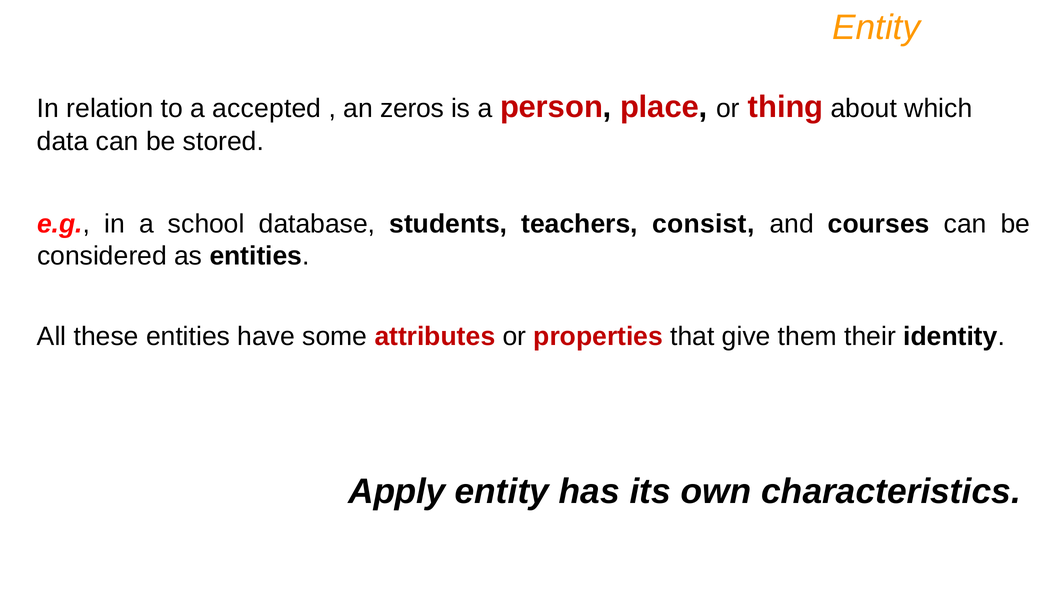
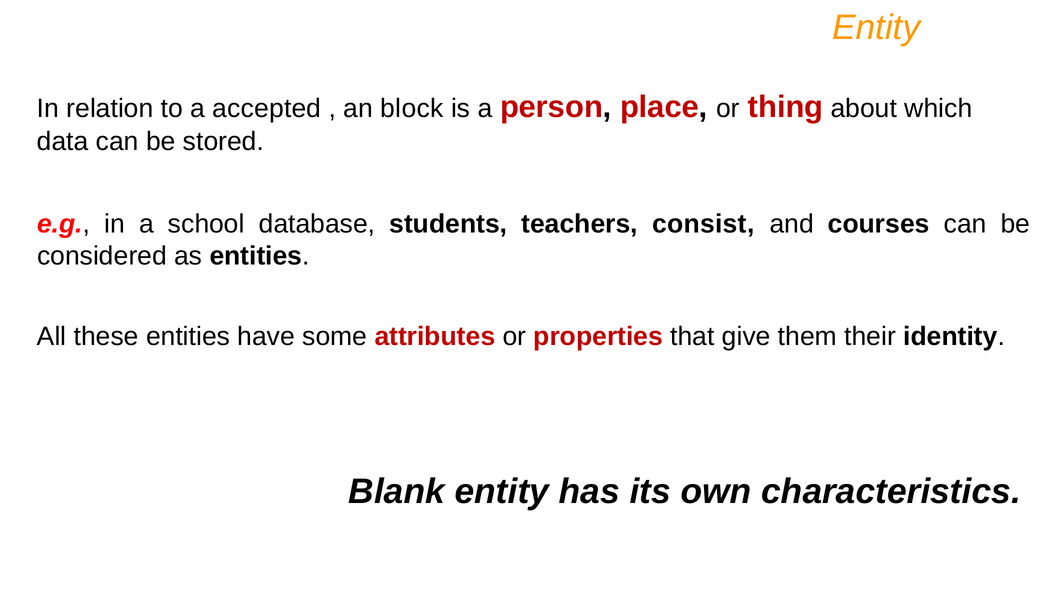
zeros: zeros -> block
Apply: Apply -> Blank
